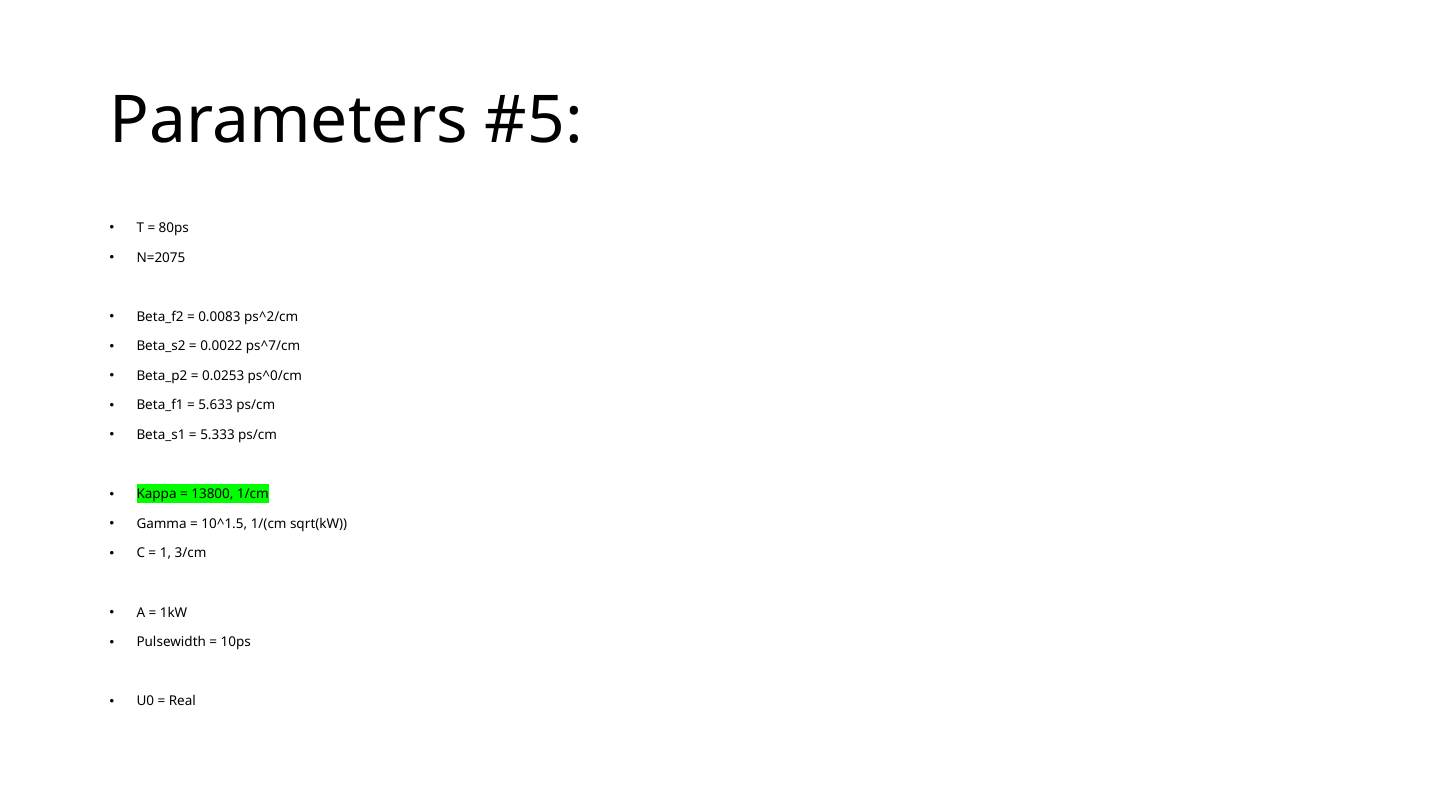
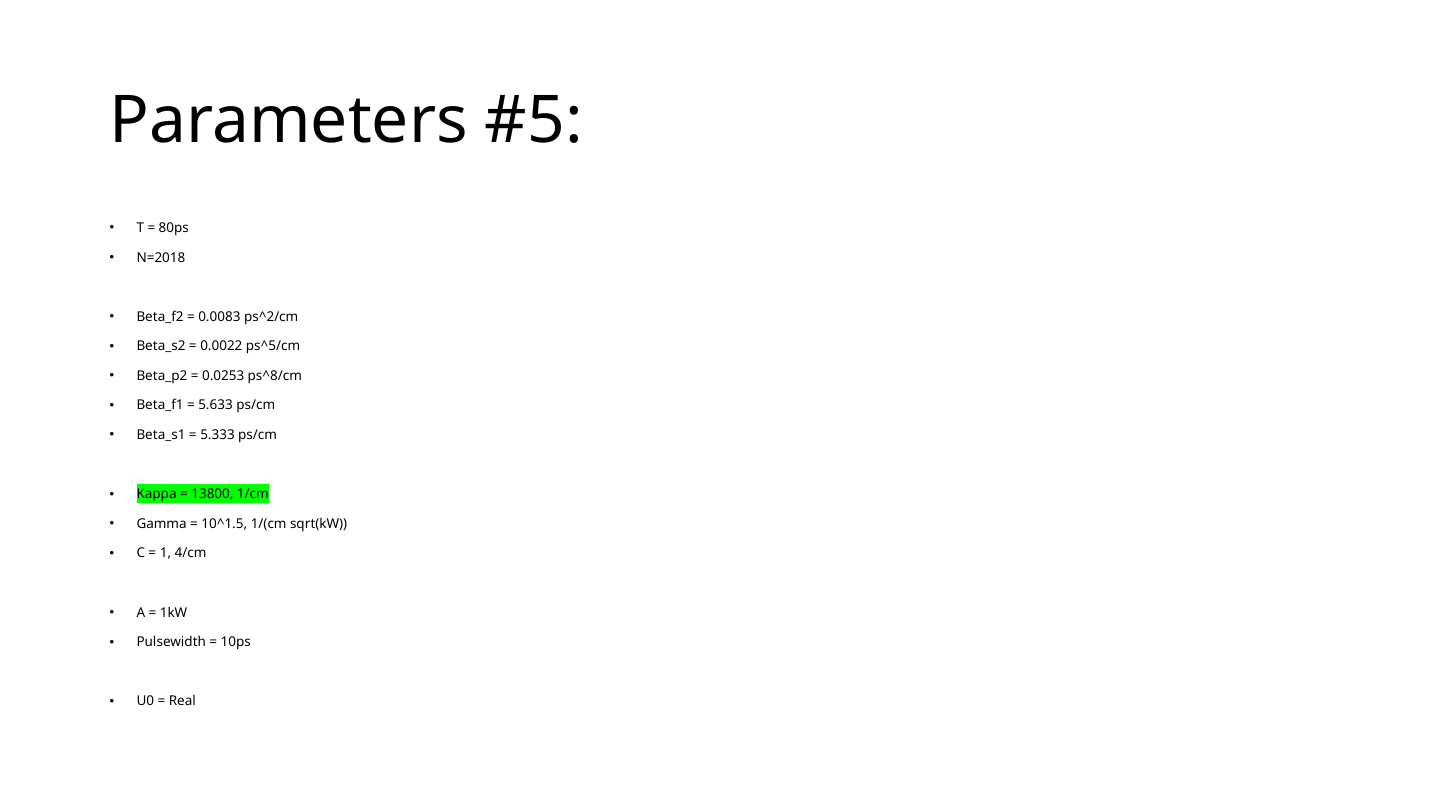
N=2075: N=2075 -> N=2018
ps^7/cm: ps^7/cm -> ps^5/cm
ps^0/cm: ps^0/cm -> ps^8/cm
3/cm: 3/cm -> 4/cm
